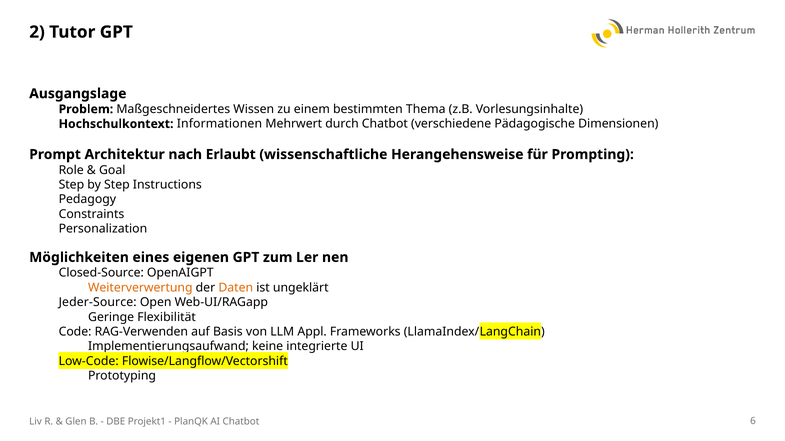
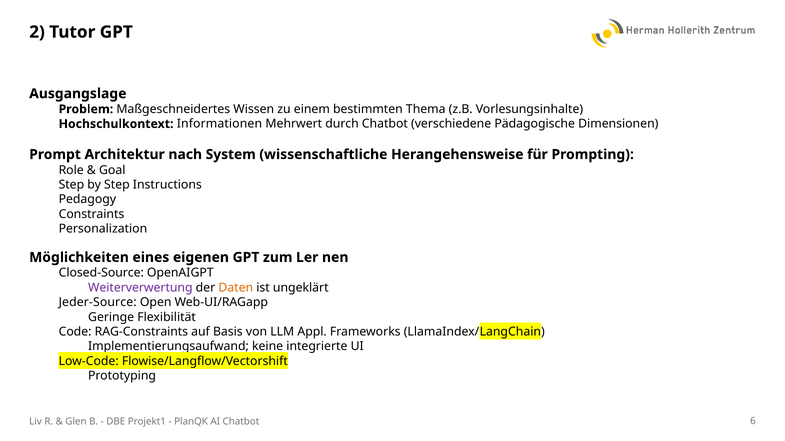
Erlaubt: Erlaubt -> System
Weiterverwertung colour: orange -> purple
RAG-Verwenden: RAG-Verwenden -> RAG-Constraints
